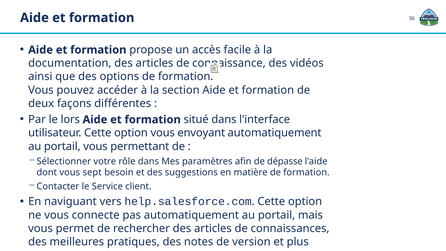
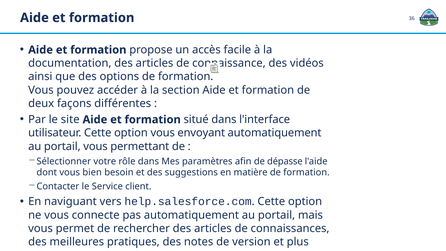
lors: lors -> site
sept: sept -> bien
